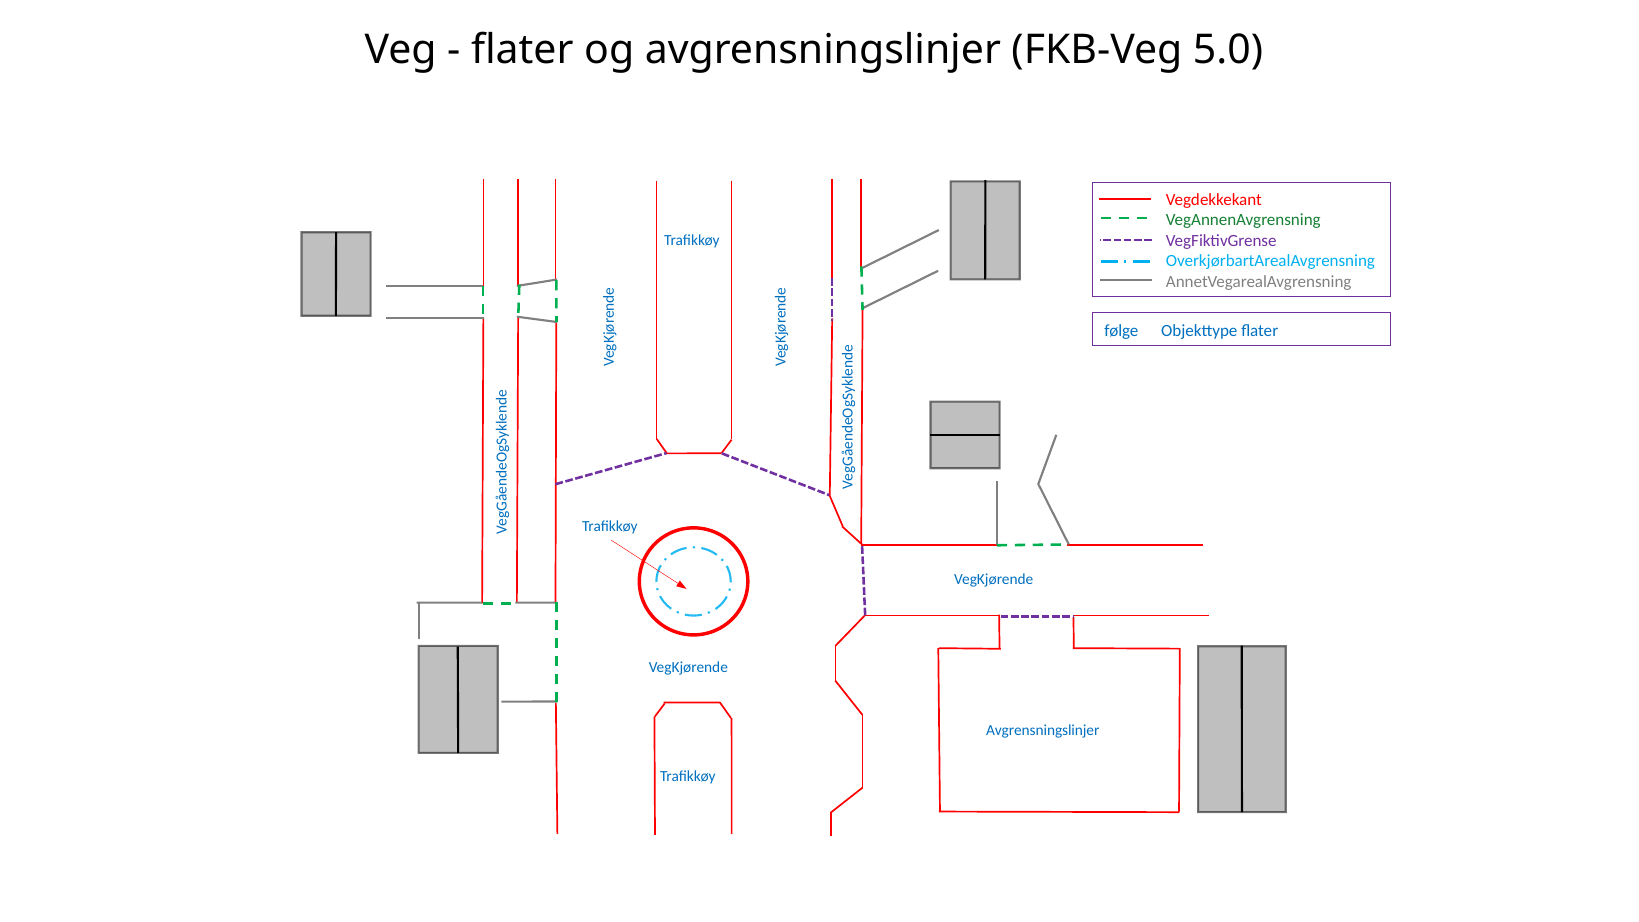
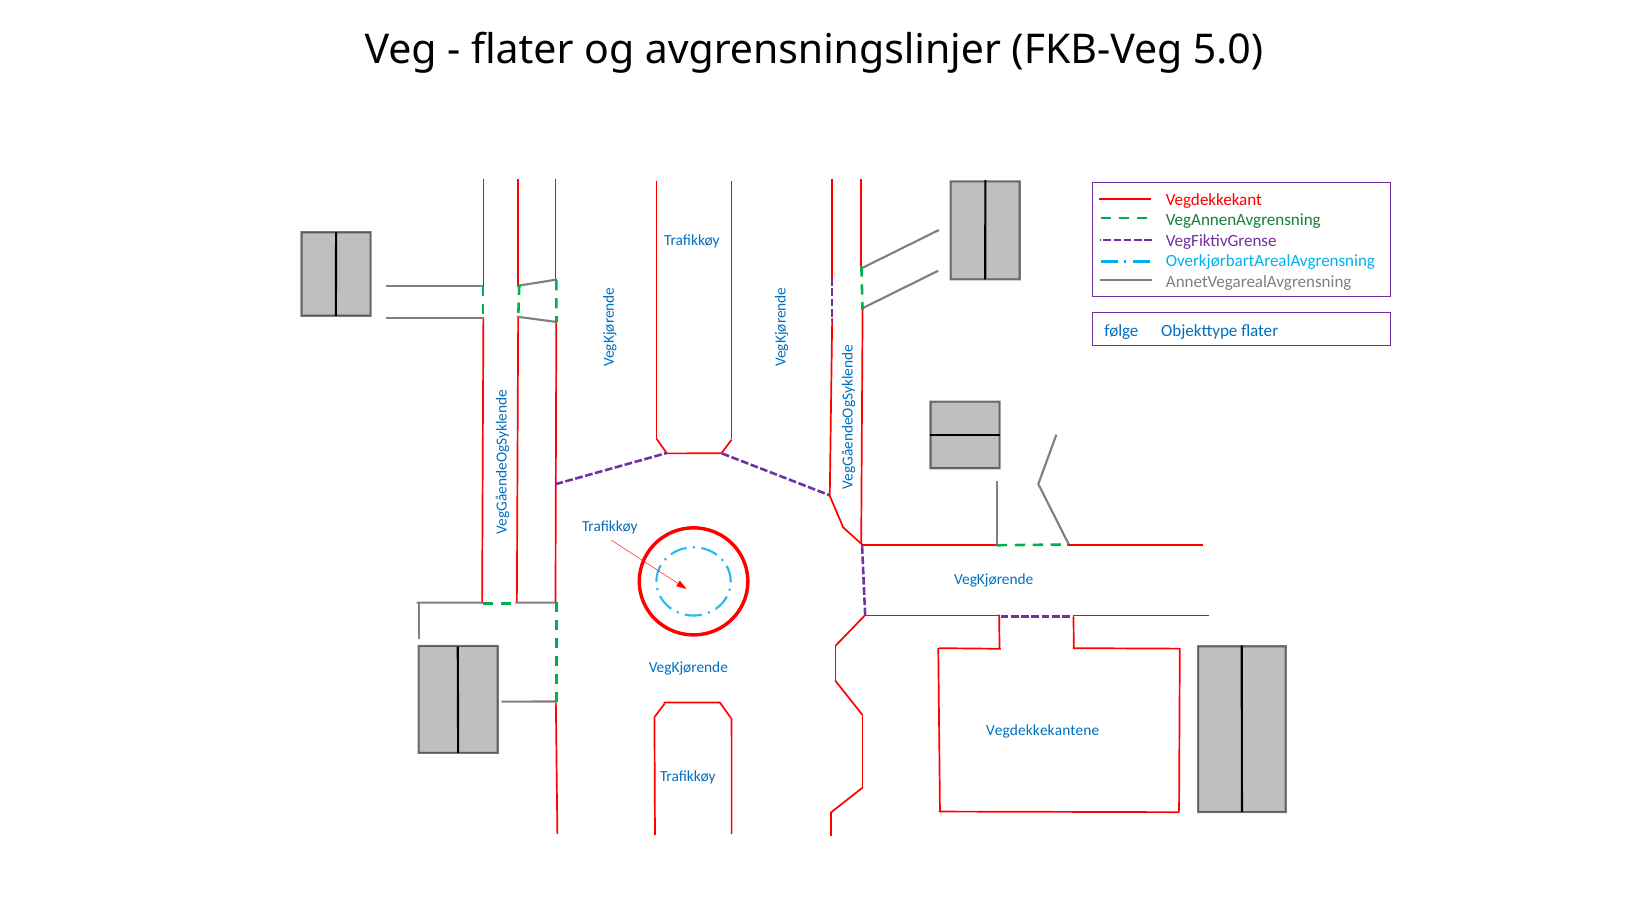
Avgrensningslinjer at (1043, 731): Avgrensningslinjer -> Vegdekkekantene
